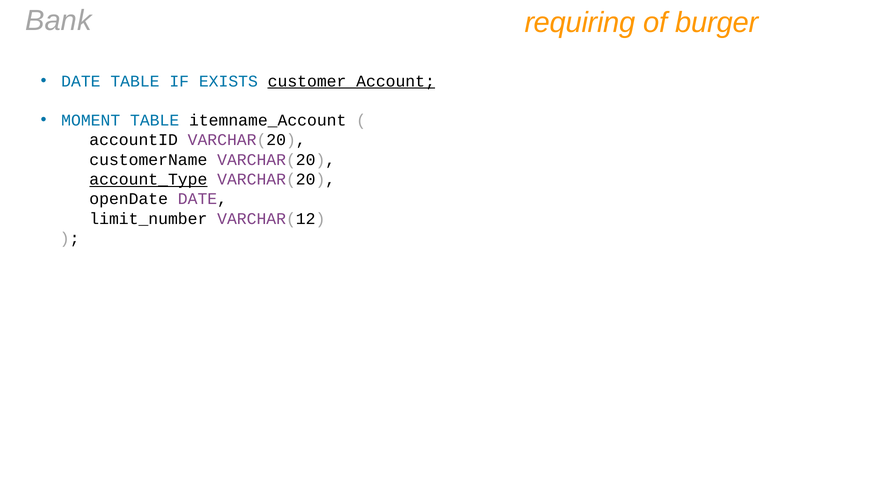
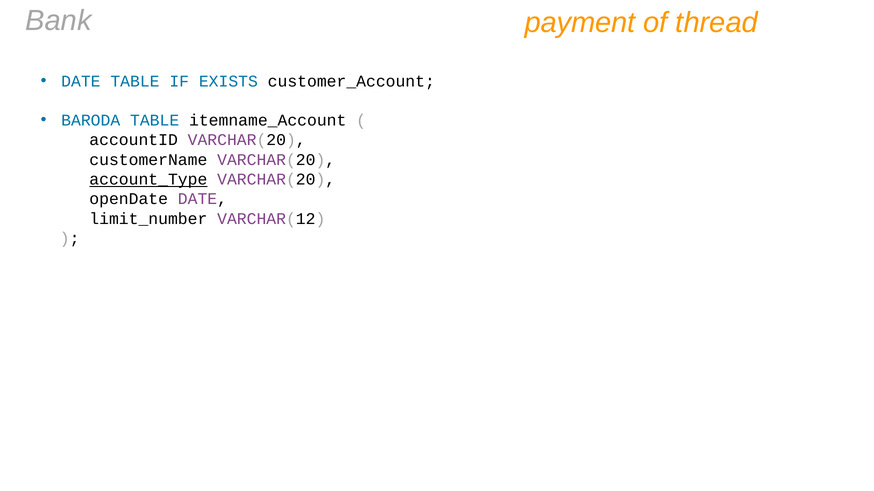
requiring: requiring -> payment
burger: burger -> thread
customer_Account underline: present -> none
MOMENT: MOMENT -> BARODA
